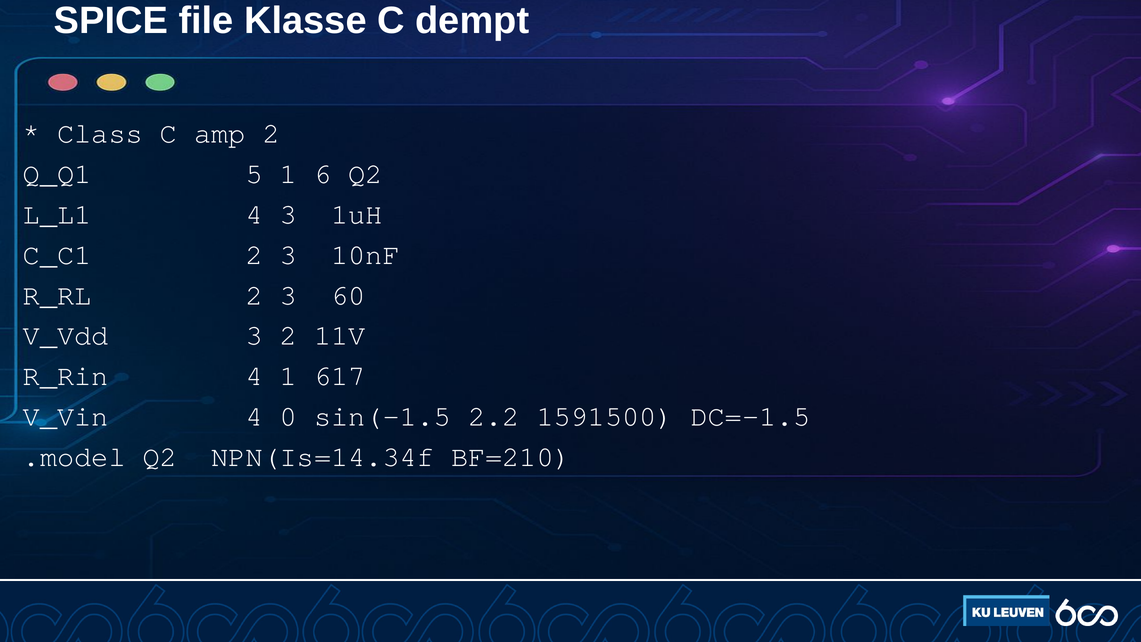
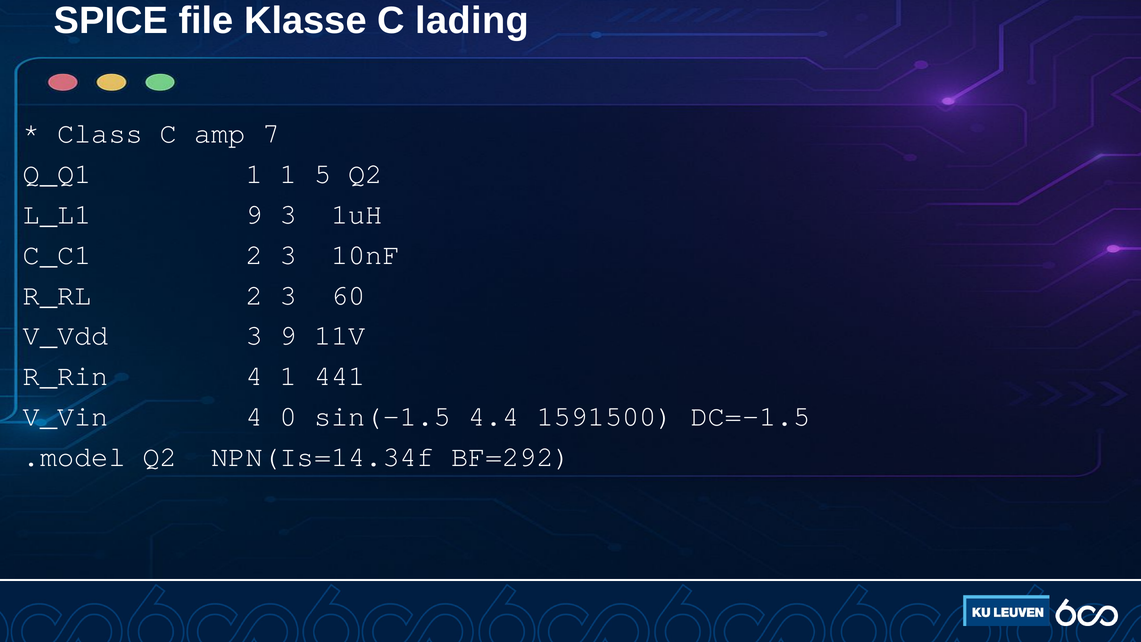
dempt: dempt -> lading
amp 2: 2 -> 7
Q_Q1 5: 5 -> 1
6: 6 -> 5
L_L1 4: 4 -> 9
3 2: 2 -> 9
617: 617 -> 441
2.2: 2.2 -> 4.4
BF=210: BF=210 -> BF=292
